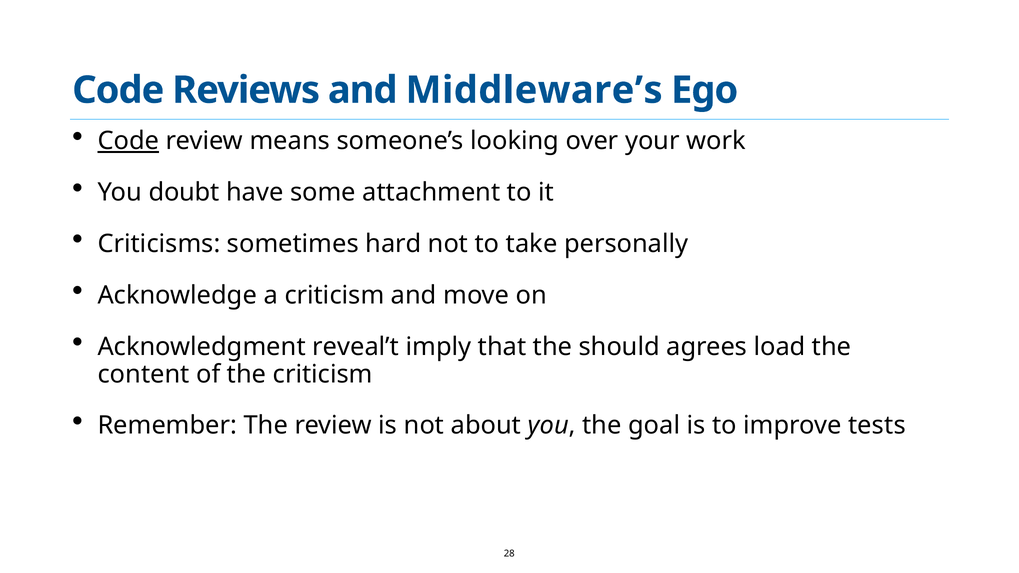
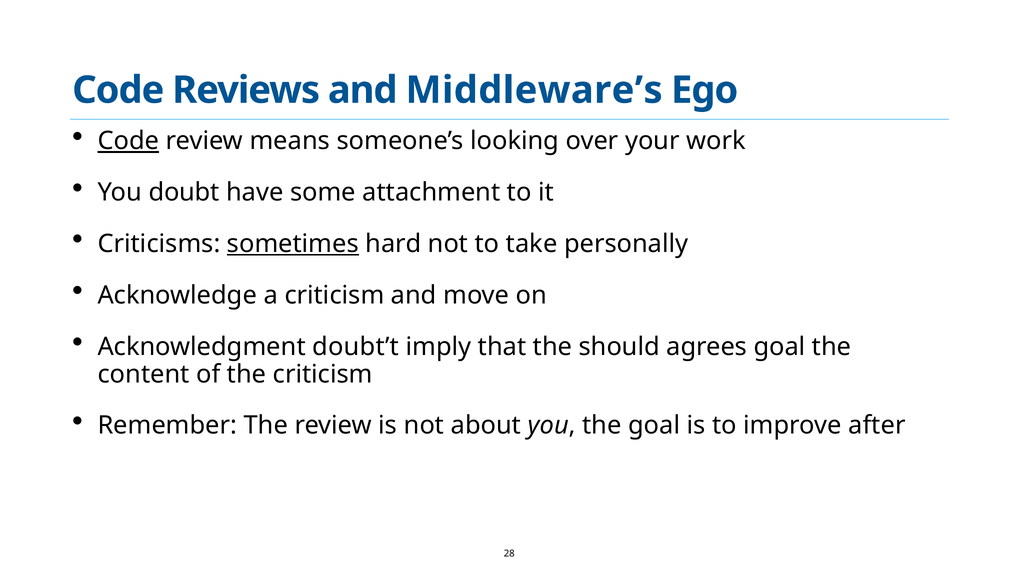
sometimes underline: none -> present
reveal’t: reveal’t -> doubt’t
agrees load: load -> goal
tests: tests -> after
